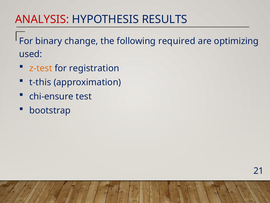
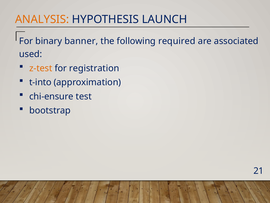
ANALYSIS colour: red -> orange
RESULTS: RESULTS -> LAUNCH
change: change -> banner
optimizing: optimizing -> associated
t-this: t-this -> t-into
